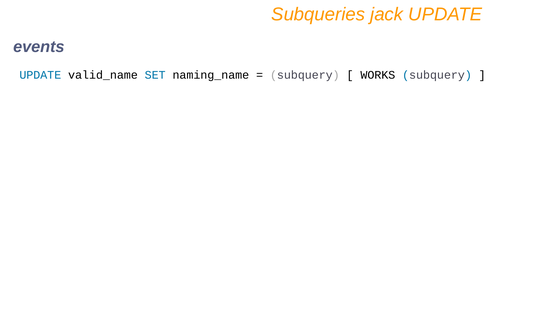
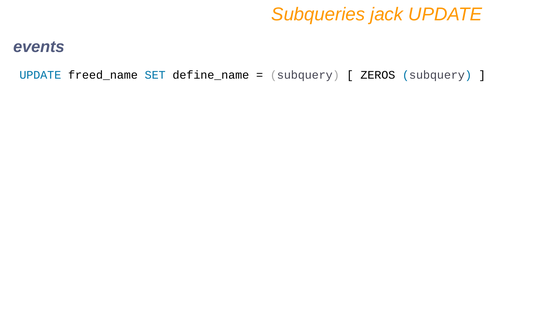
valid_name: valid_name -> freed_name
naming_name: naming_name -> define_name
WORKS: WORKS -> ZEROS
